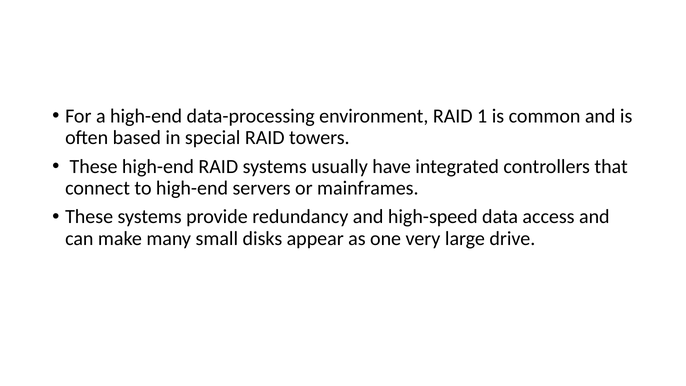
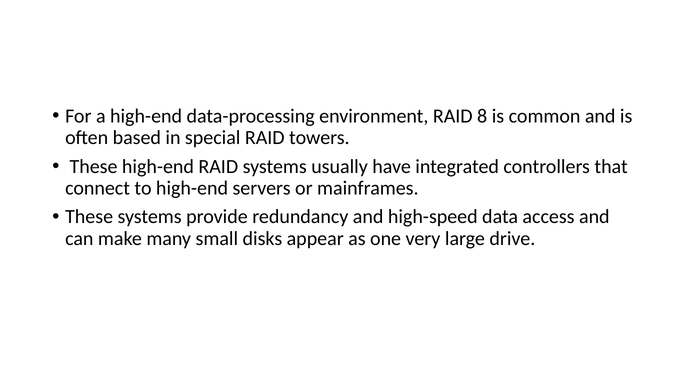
1: 1 -> 8
